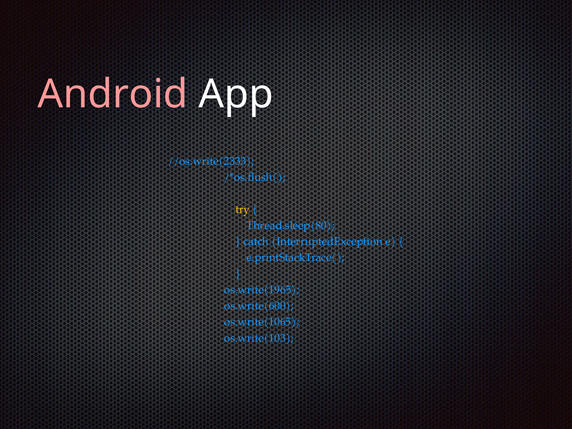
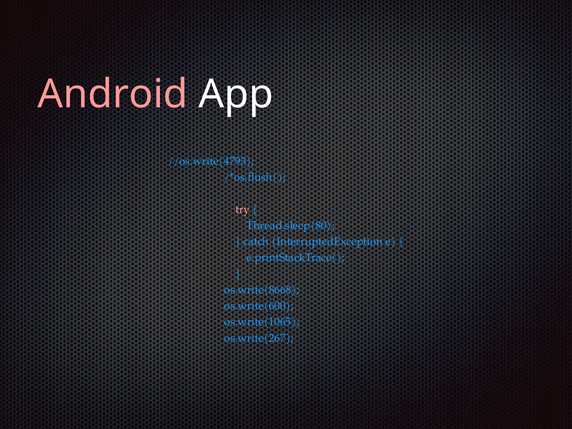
//os.write(2333: //os.write(2333 -> //os.write(4793
try colour: yellow -> pink
os.write(1965: os.write(1965 -> os.write(8668
os.write(103: os.write(103 -> os.write(267
